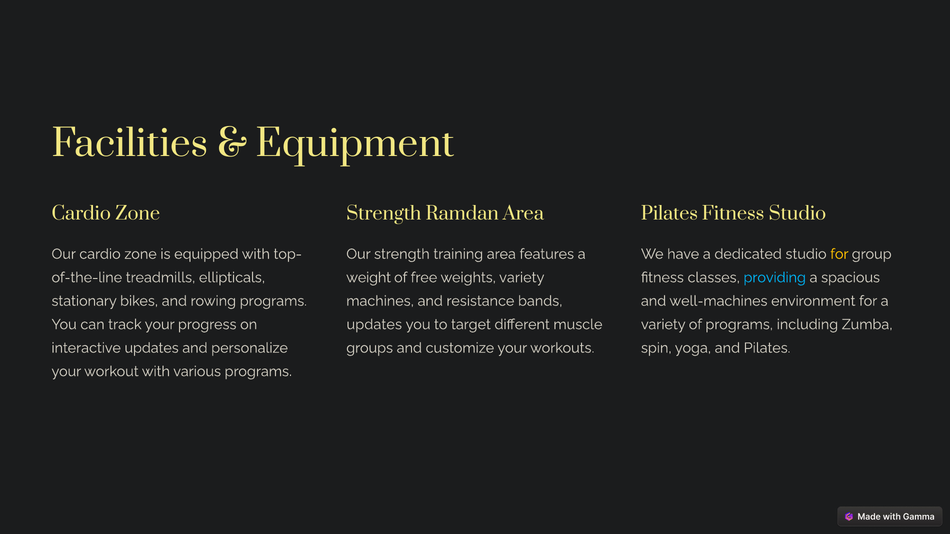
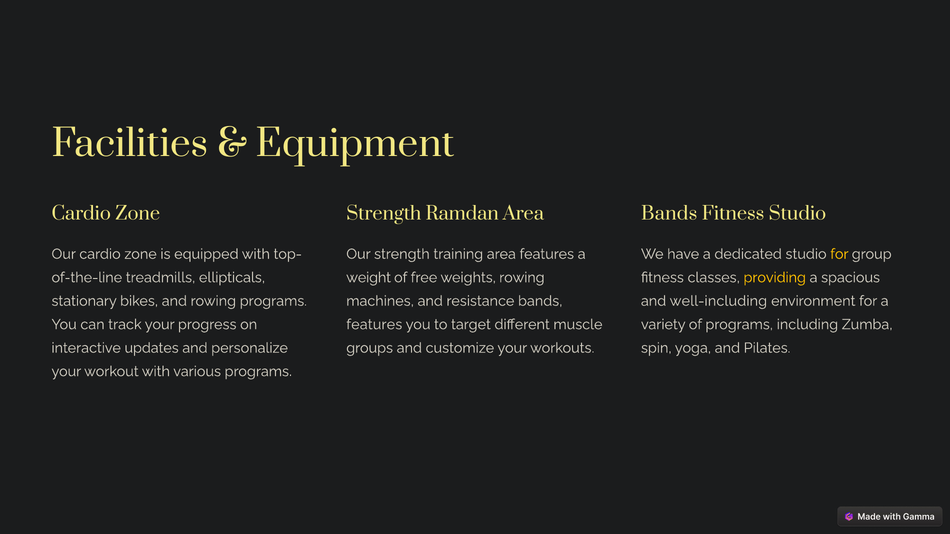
Pilates at (669, 214): Pilates -> Bands
weights variety: variety -> rowing
providing colour: light blue -> yellow
well-machines: well-machines -> well-including
updates at (374, 325): updates -> features
